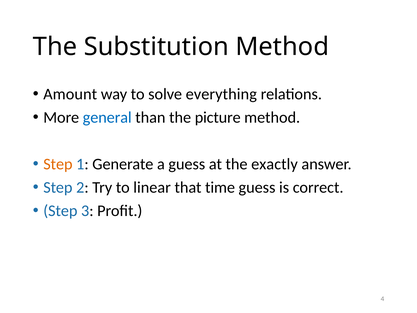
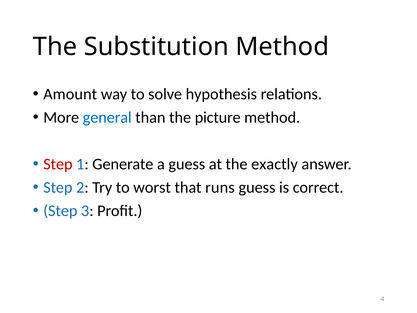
everything: everything -> hypothesis
Step at (58, 164) colour: orange -> red
linear: linear -> worst
time: time -> runs
